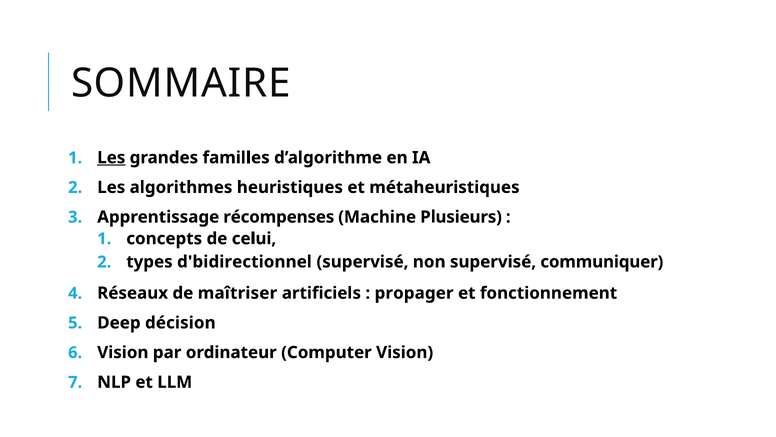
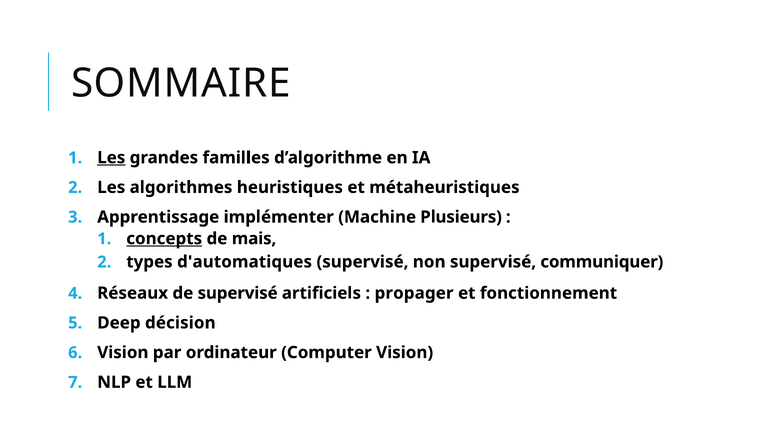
récompenses: récompenses -> implémenter
concepts underline: none -> present
celui: celui -> mais
d'bidirectionnel: d'bidirectionnel -> d'automatiques
de maîtriser: maîtriser -> supervisé
